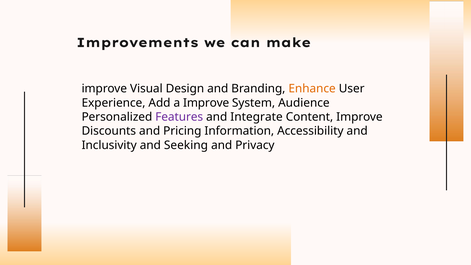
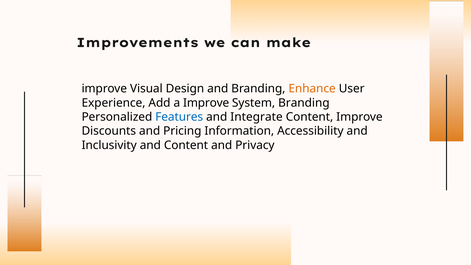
System Audience: Audience -> Branding
Features colour: purple -> blue
and Seeking: Seeking -> Content
